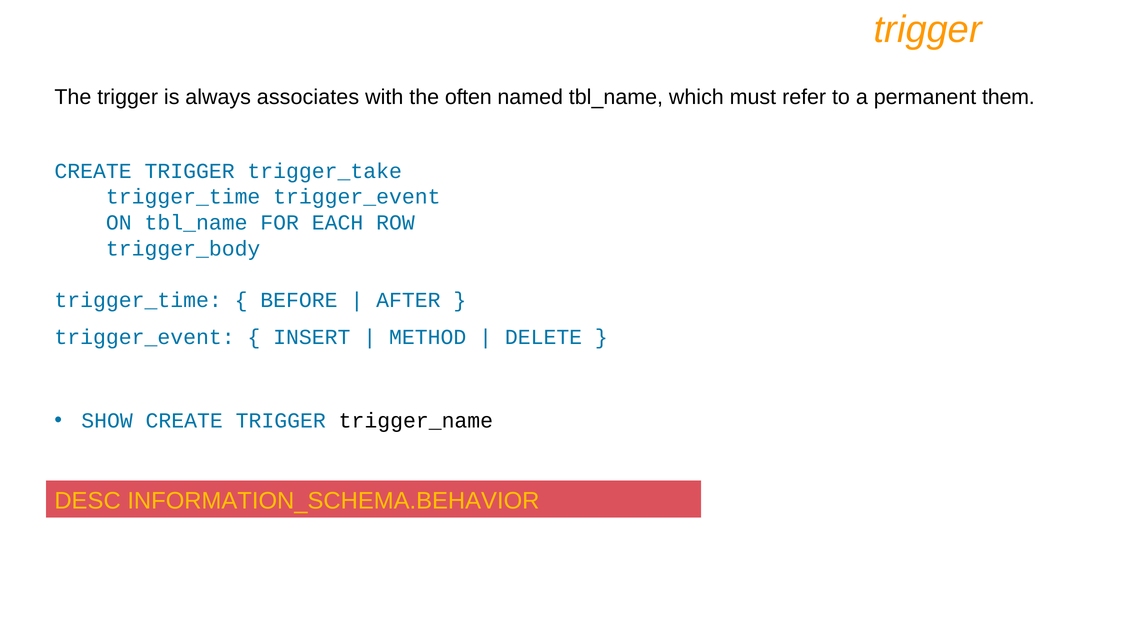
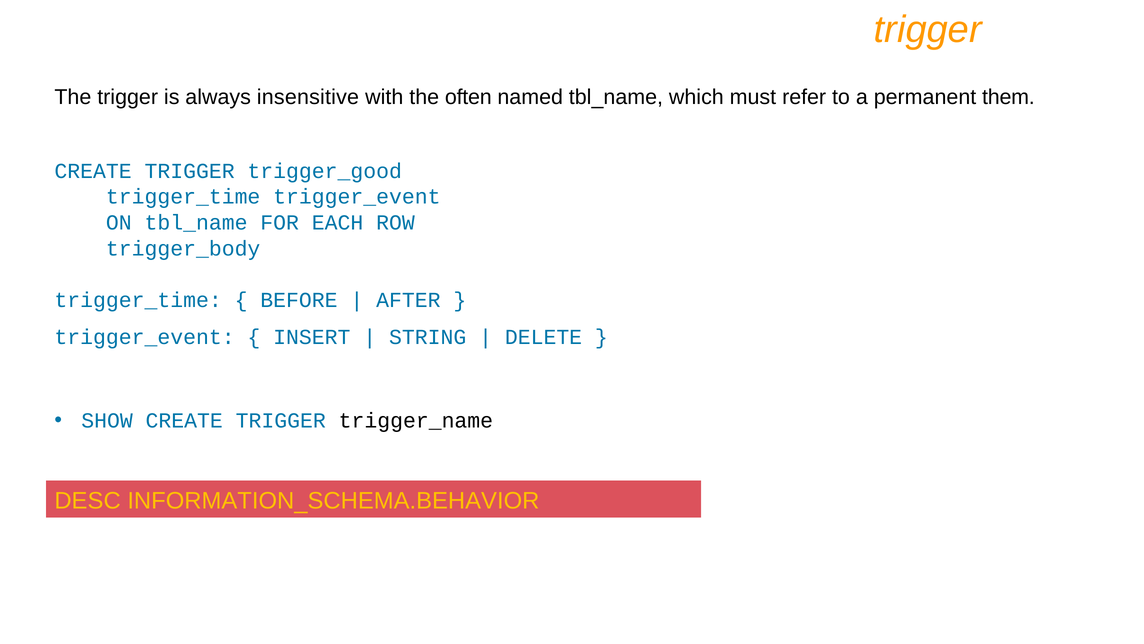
associates: associates -> insensitive
trigger_take: trigger_take -> trigger_good
METHOD: METHOD -> STRING
